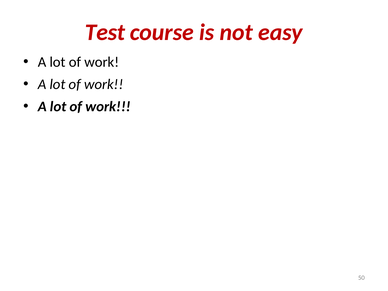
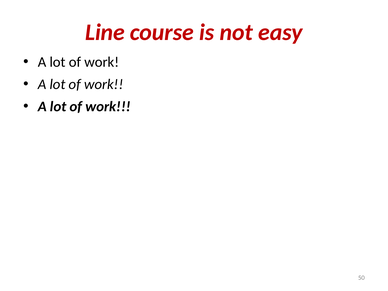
Test at (105, 32): Test -> Line
